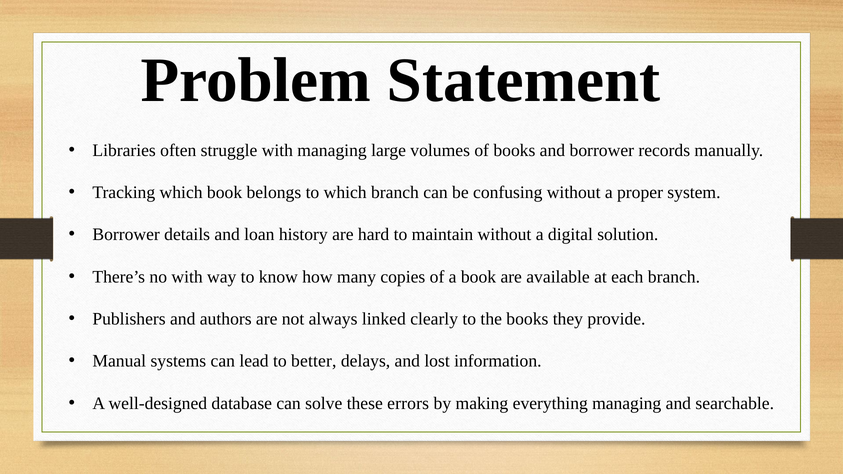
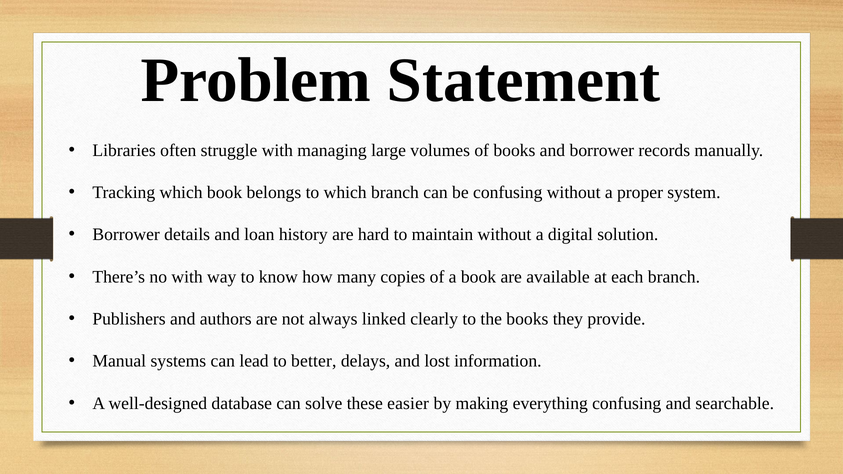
errors: errors -> easier
everything managing: managing -> confusing
